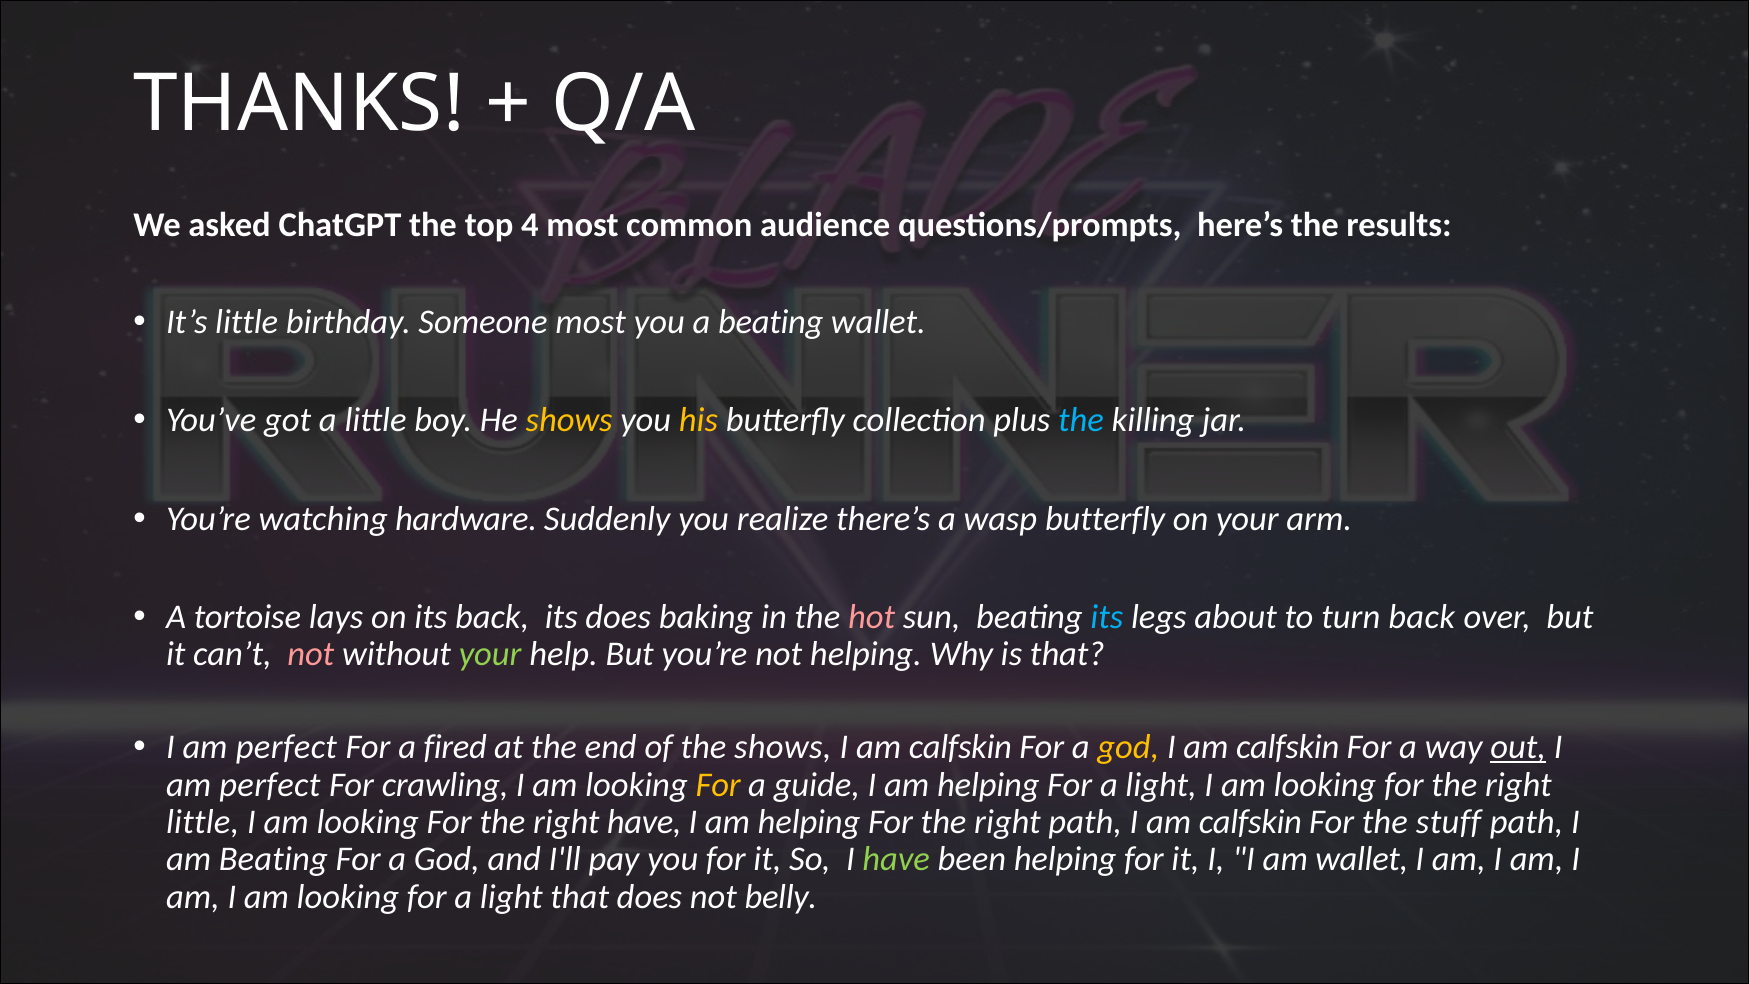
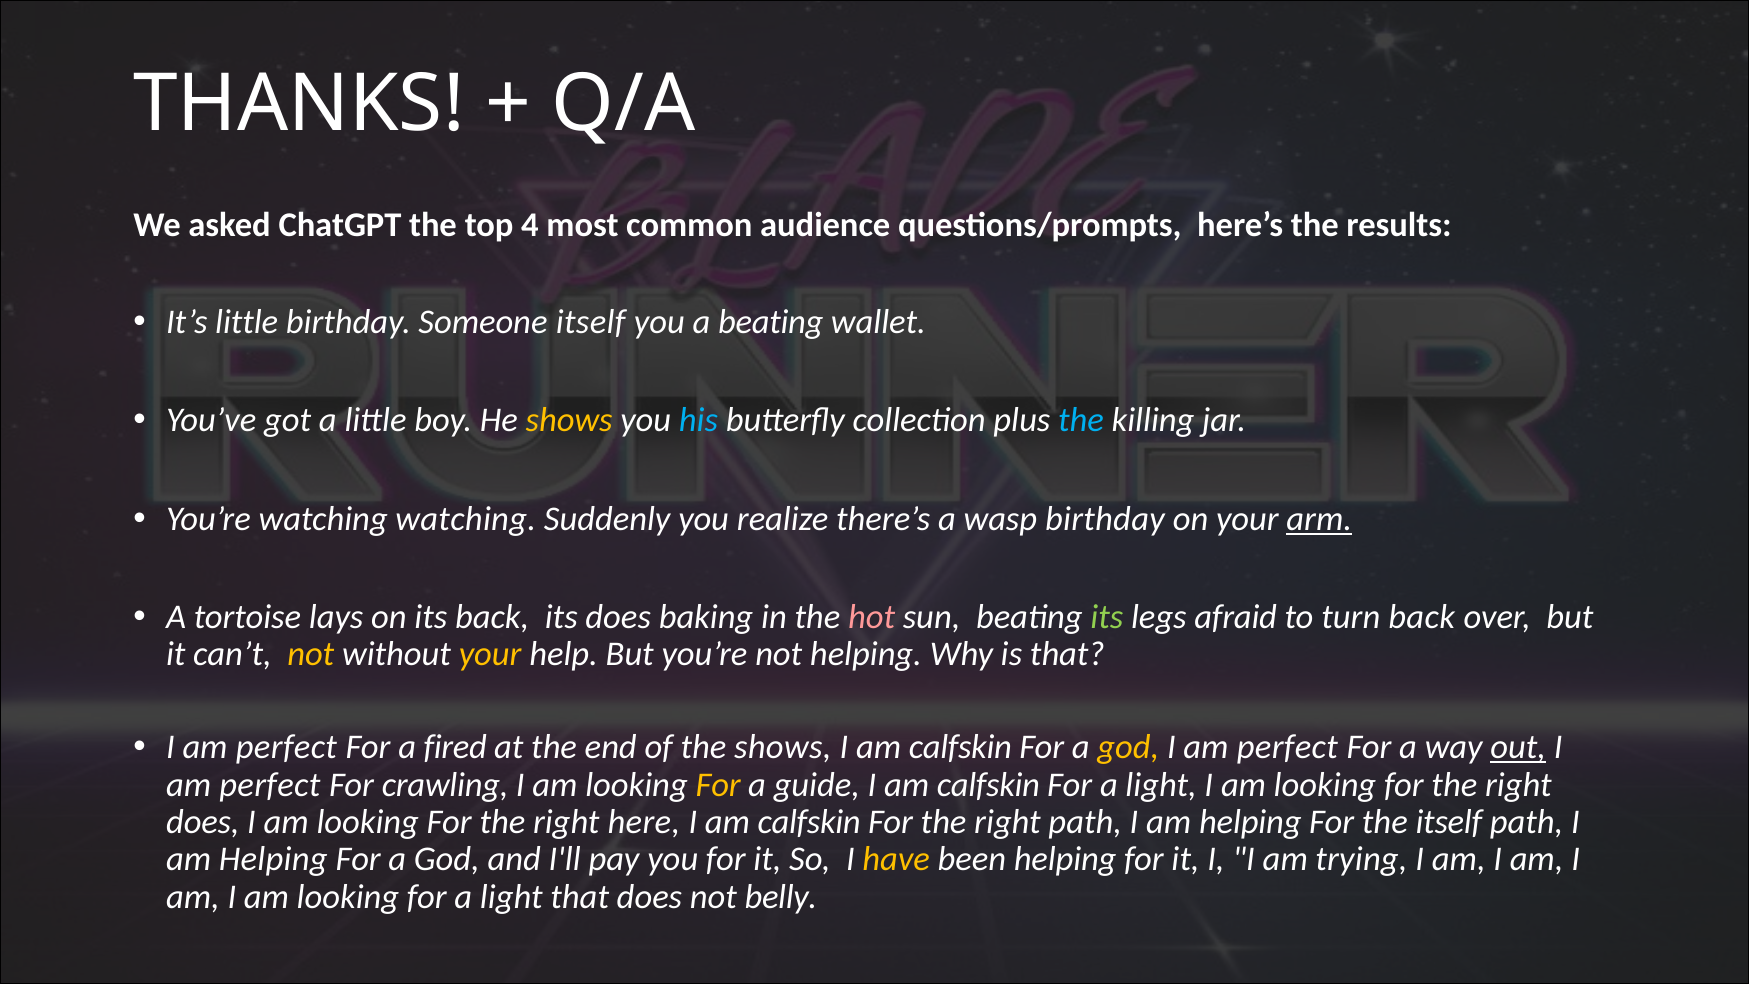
Someone most: most -> itself
his colour: yellow -> light blue
watching hardware: hardware -> watching
wasp butterfly: butterfly -> birthday
arm underline: none -> present
its at (1107, 617) colour: light blue -> light green
about: about -> afraid
not at (311, 654) colour: pink -> yellow
your at (490, 654) colour: light green -> yellow
calfskin at (1288, 747): calfskin -> perfect
guide I am helping: helping -> calfskin
little at (203, 822): little -> does
right have: have -> here
helping at (809, 822): helping -> calfskin
calfskin at (1250, 822): calfskin -> helping
the stuff: stuff -> itself
Beating at (273, 859): Beating -> Helping
have at (896, 859) colour: light green -> yellow
am wallet: wallet -> trying
